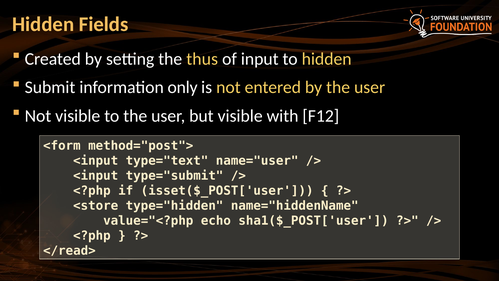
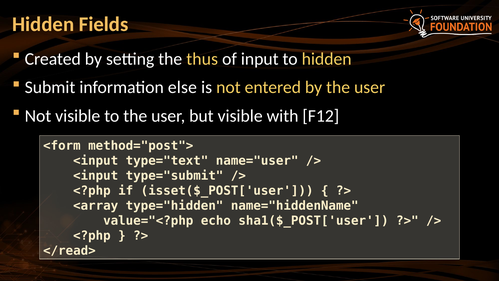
only: only -> else
<store: <store -> <array
